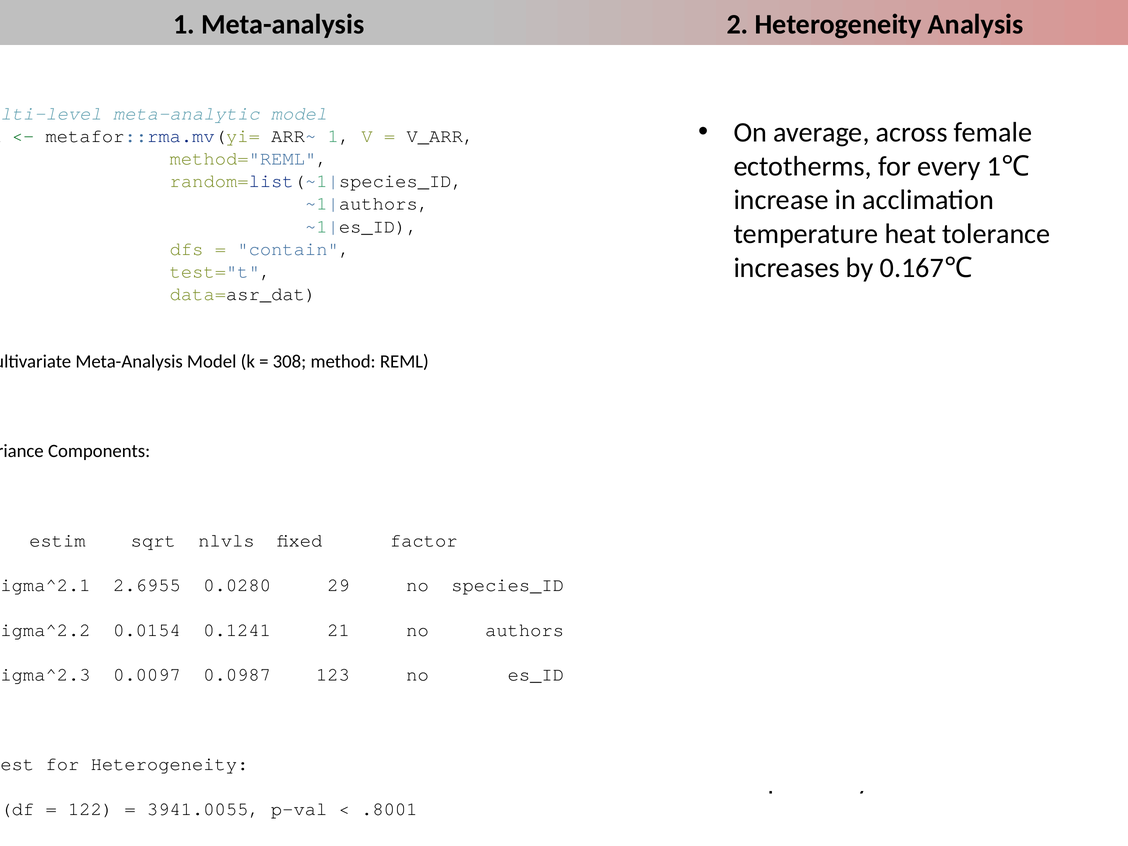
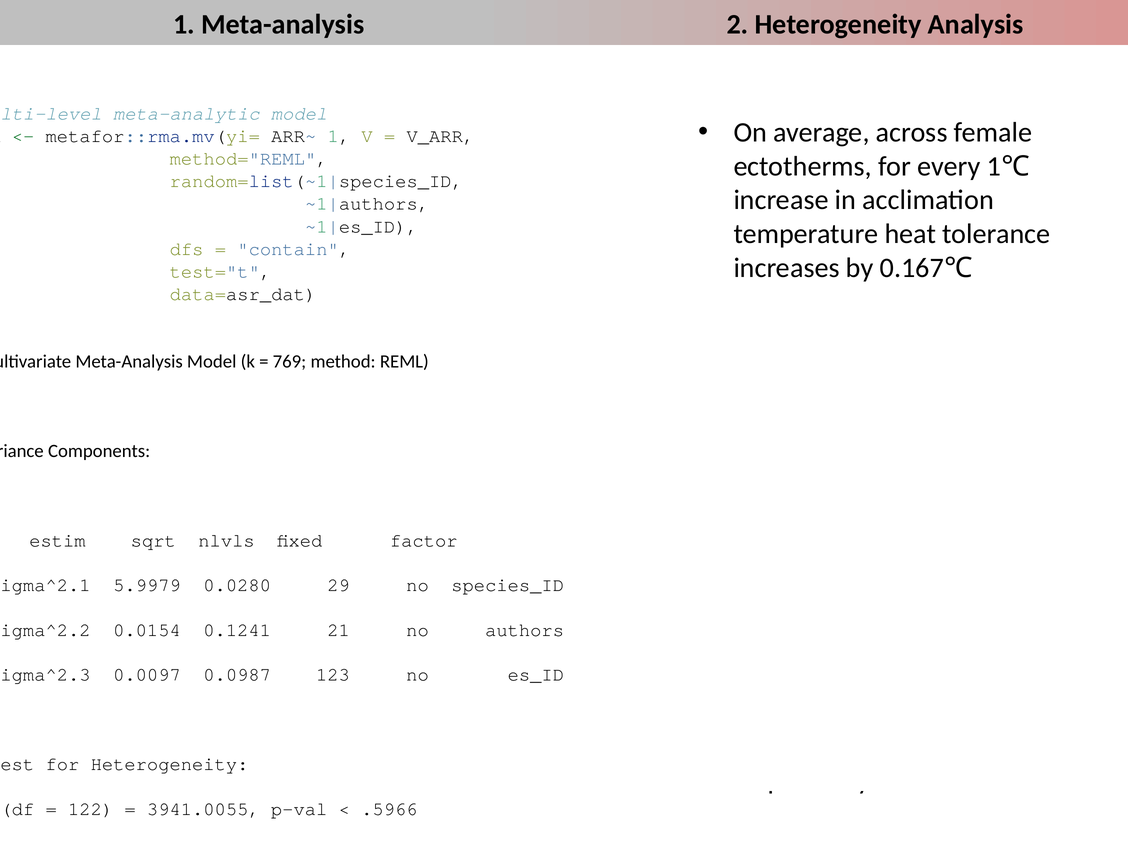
308: 308 -> 769
2.6955: 2.6955 -> 5.9979
.8001: .8001 -> .5966
